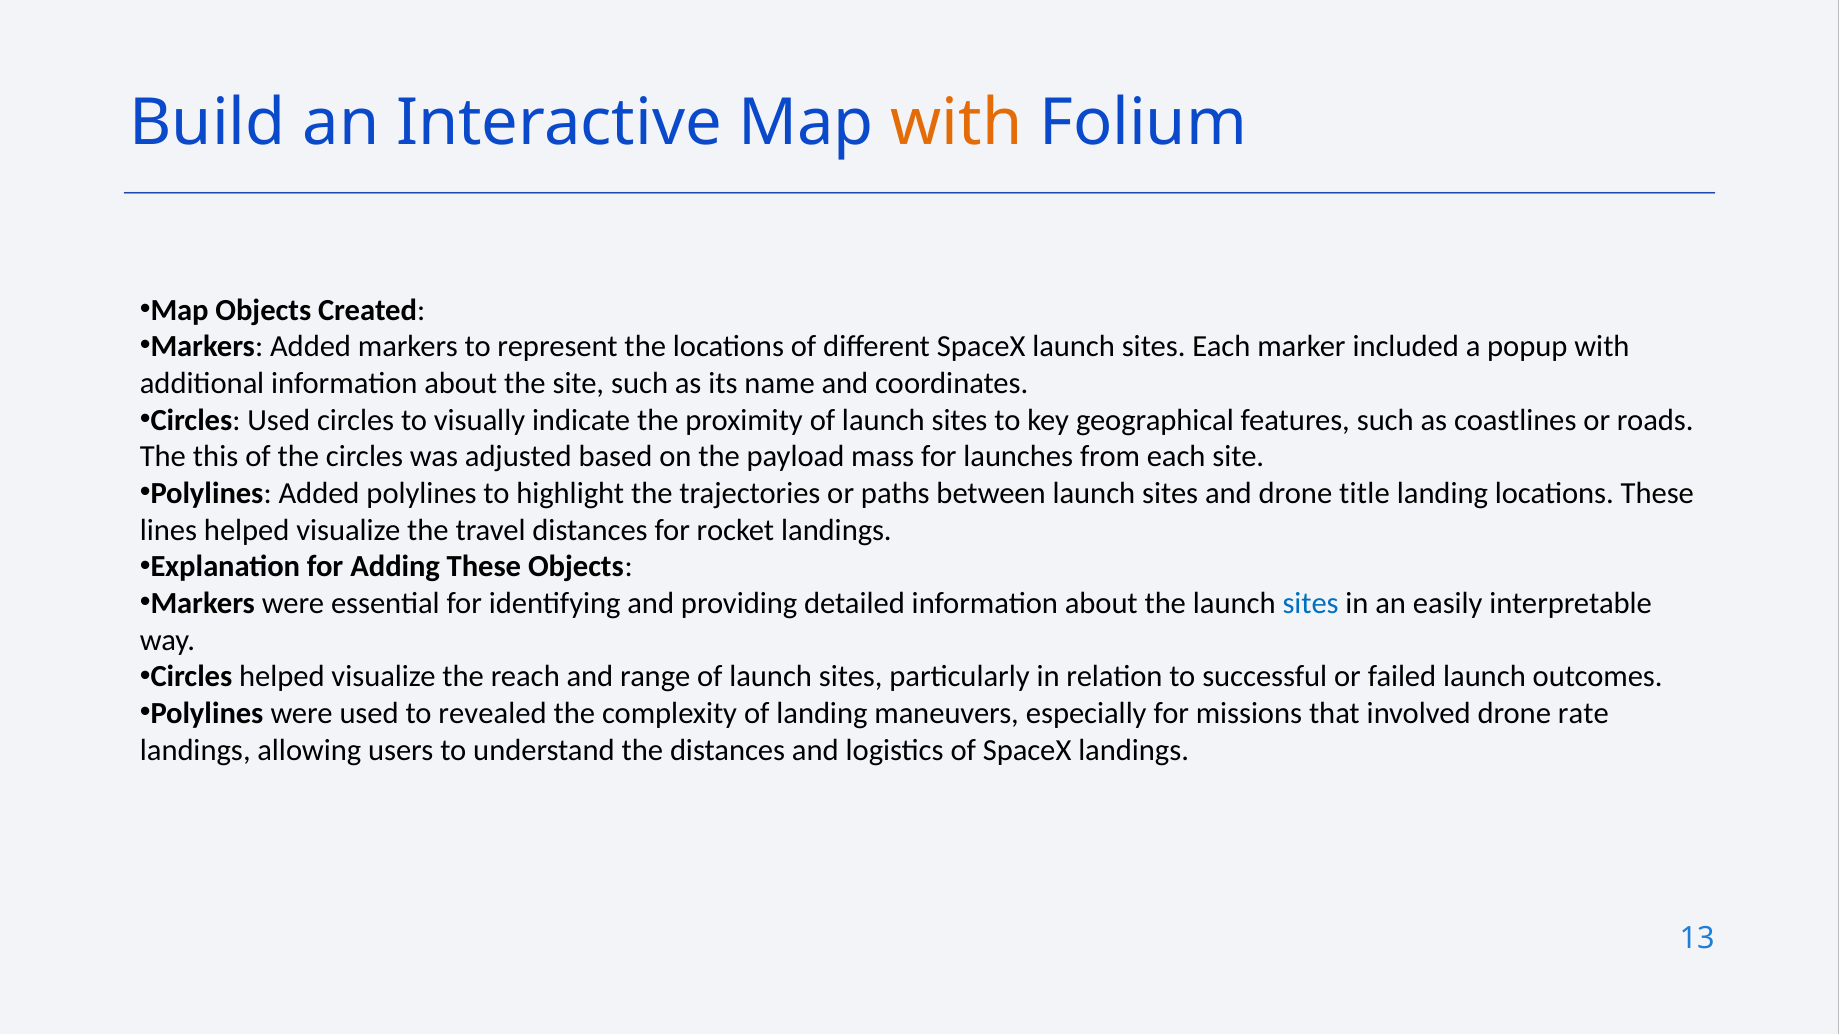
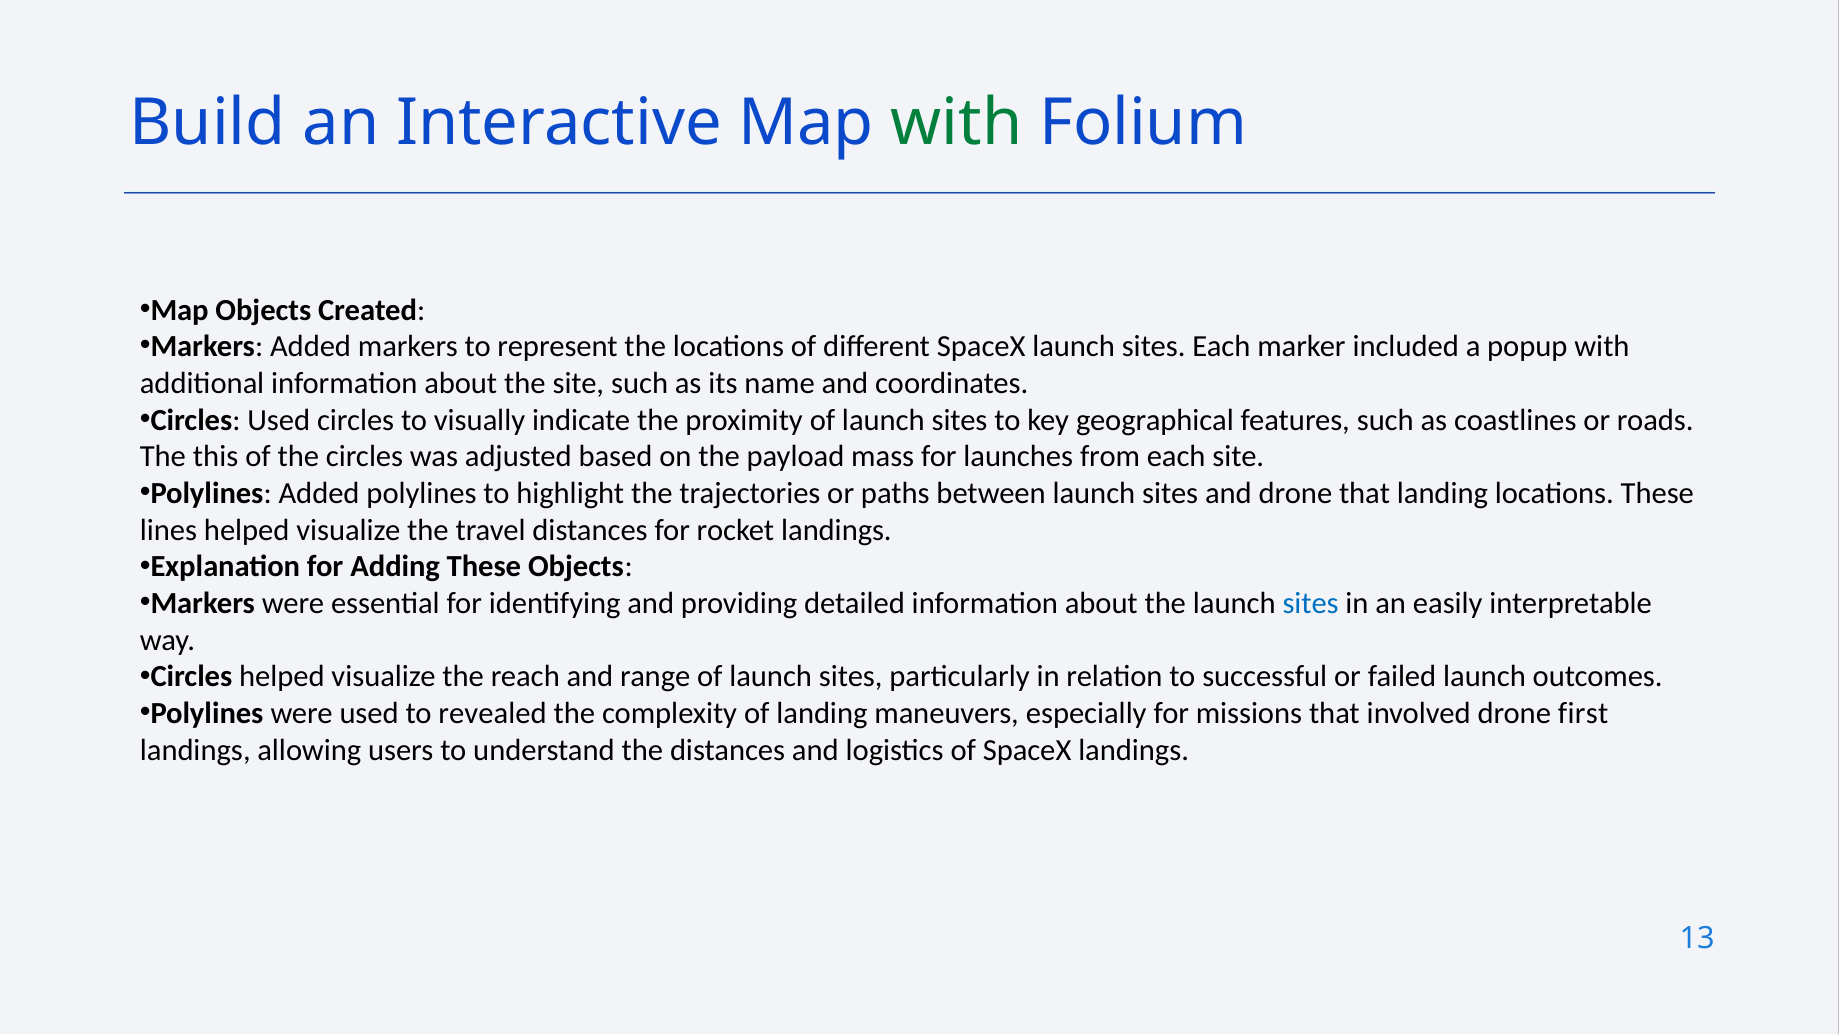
with at (957, 123) colour: orange -> green
drone title: title -> that
rate: rate -> first
